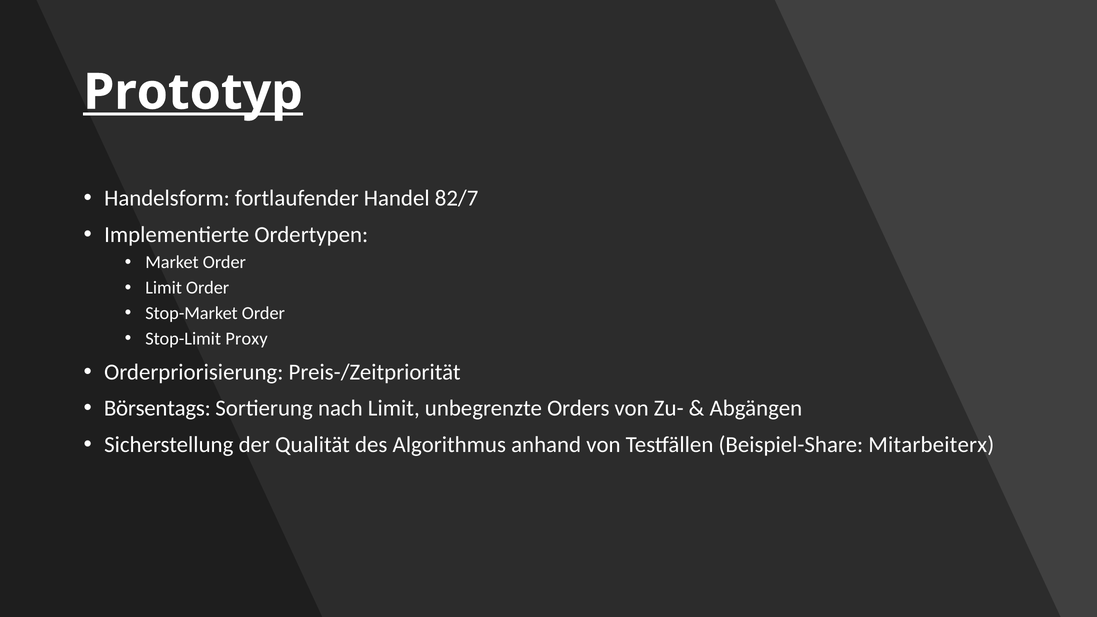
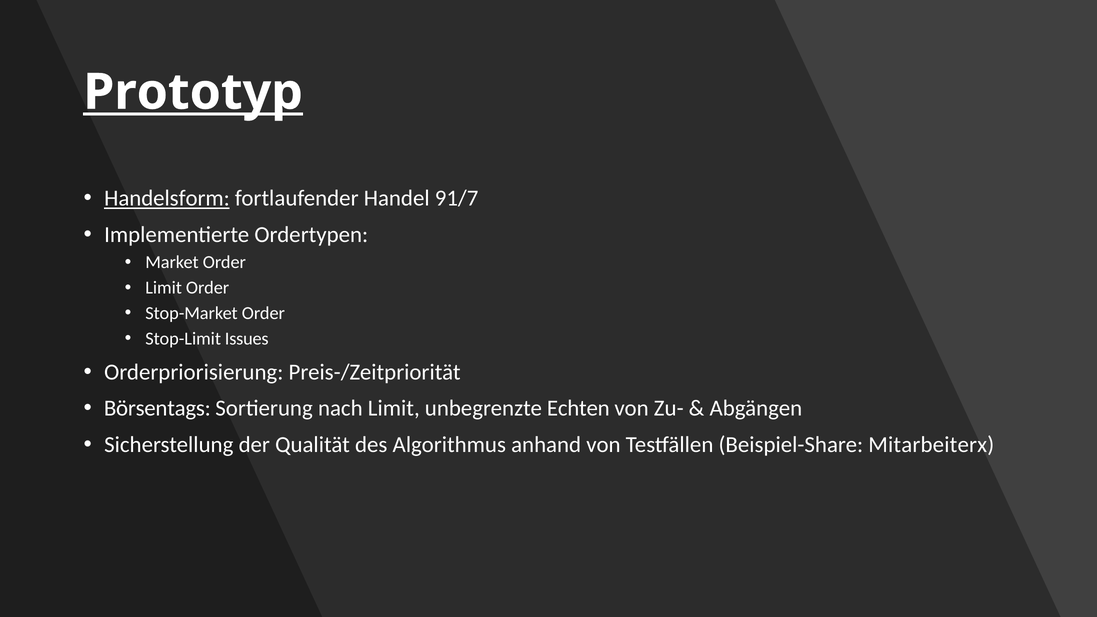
Handelsform underline: none -> present
82/7: 82/7 -> 91/7
Proxy: Proxy -> Issues
Orders: Orders -> Echten
